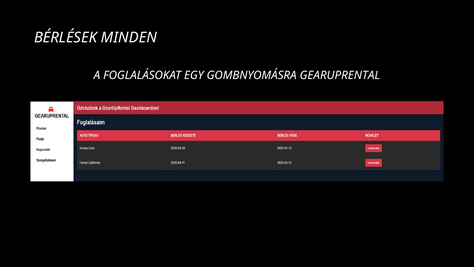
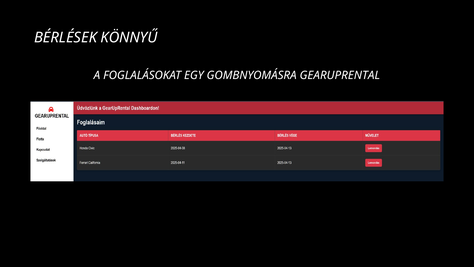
MINDEN: MINDEN -> KÖNNYŰ
